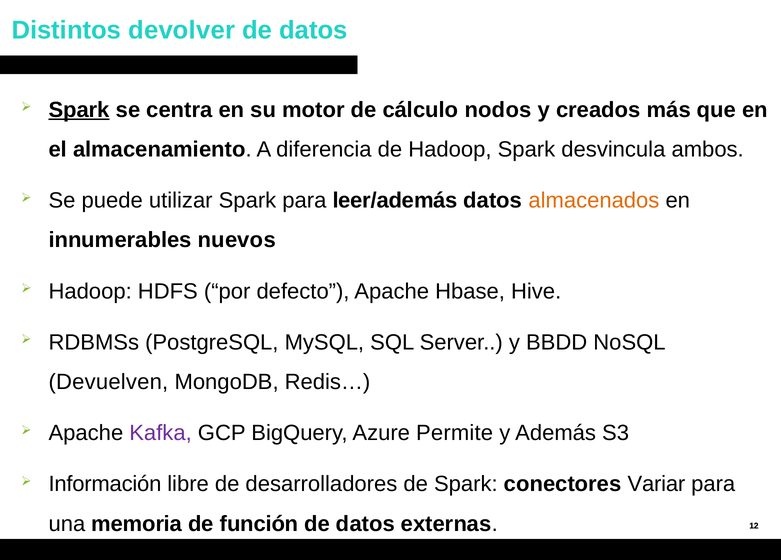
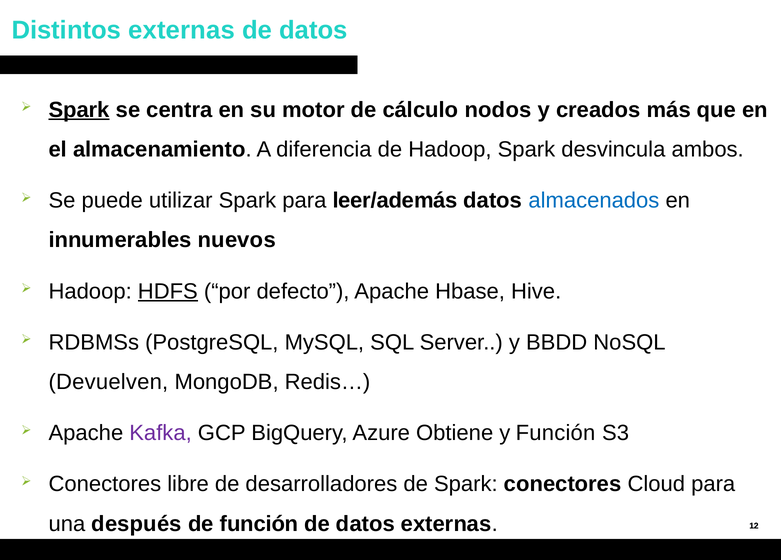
Distintos devolver: devolver -> externas
almacenados colour: orange -> blue
HDFS underline: none -> present
Permite: Permite -> Obtiene
y Además: Además -> Función
Información at (105, 484): Información -> Conectores
Variar: Variar -> Cloud
memoria: memoria -> después
